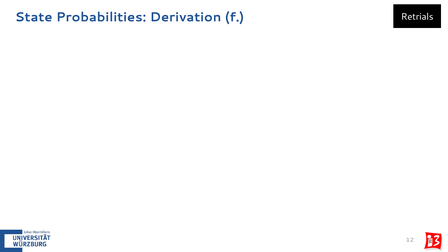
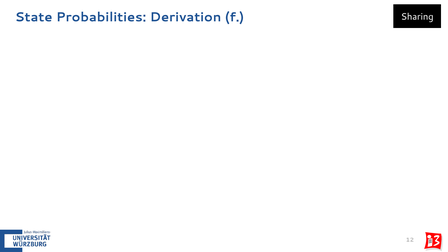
Retrials: Retrials -> Sharing
